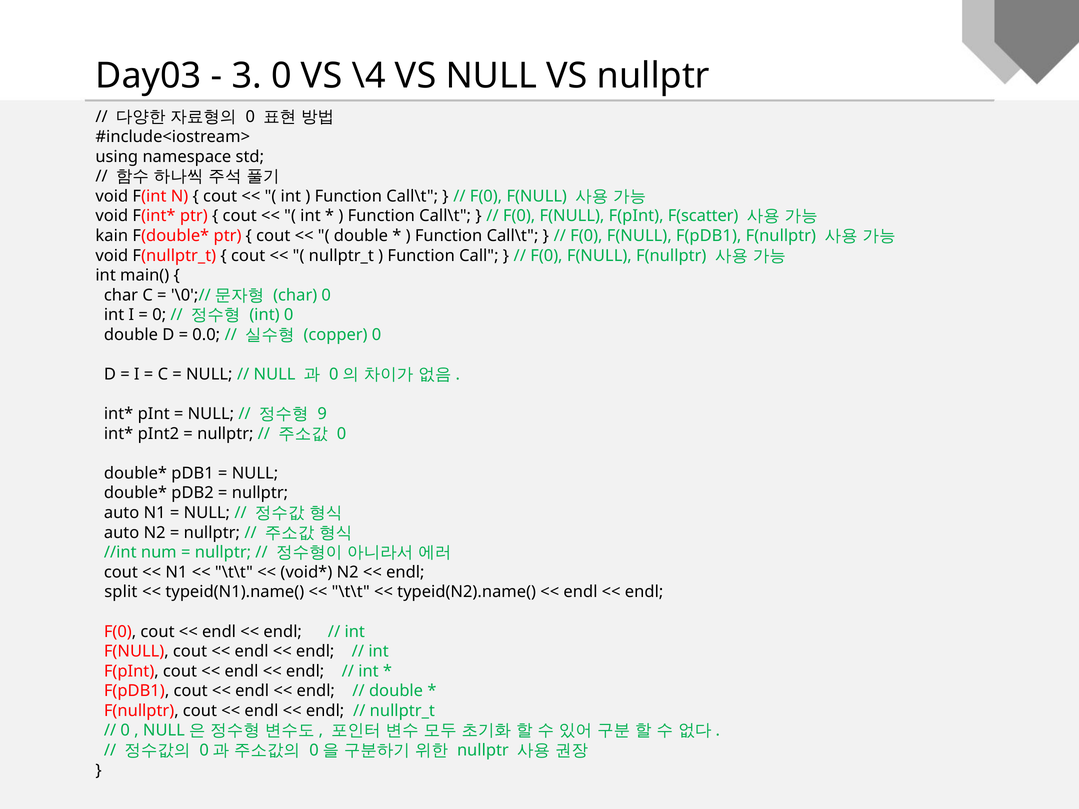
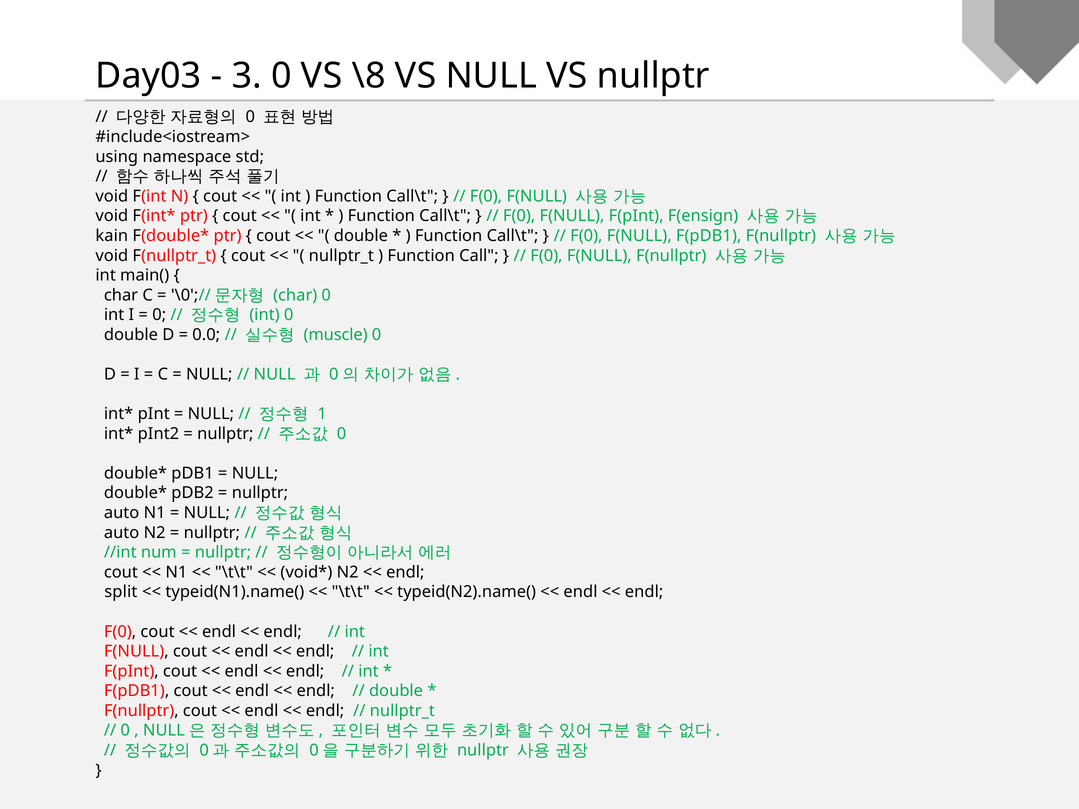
\4: \4 -> \8
F(scatter: F(scatter -> F(ensign
copper: copper -> muscle
9: 9 -> 1
